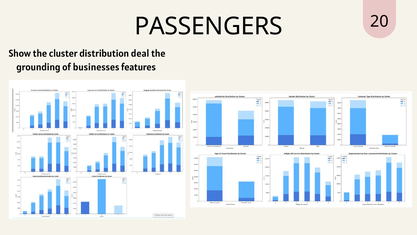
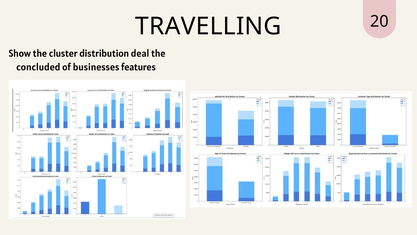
PASSENGERS: PASSENGERS -> TRAVELLING
grounding: grounding -> concluded
